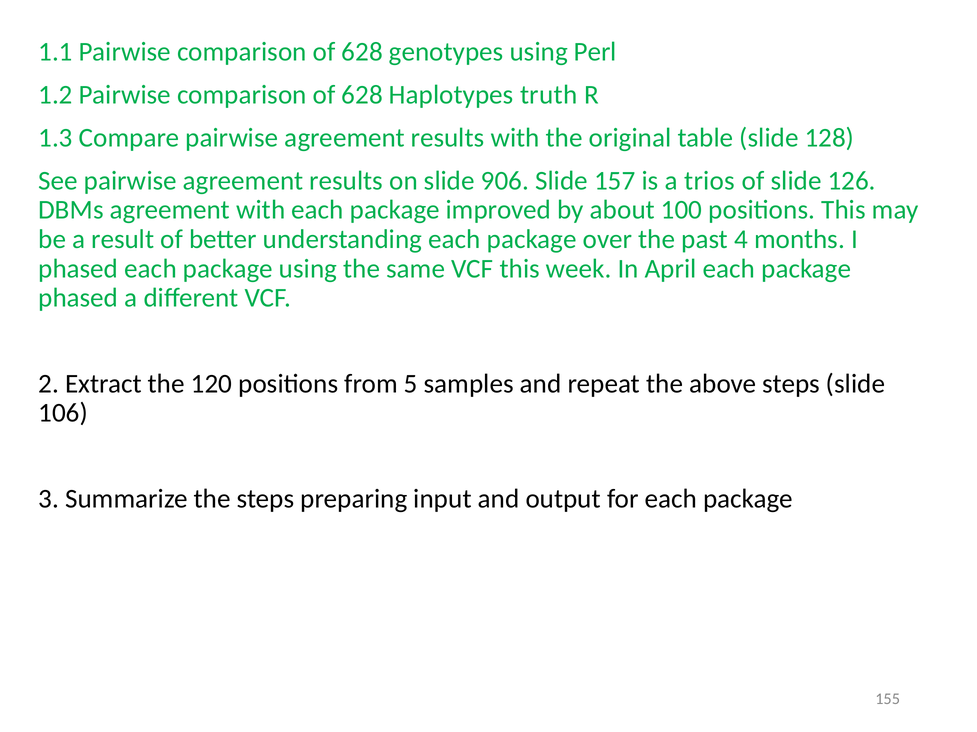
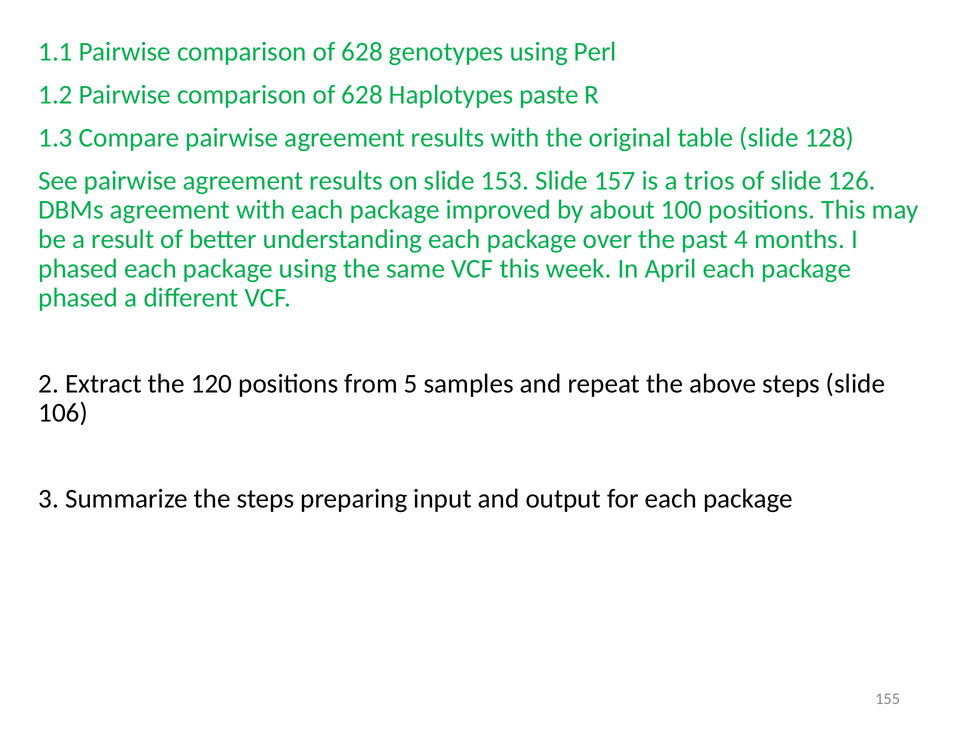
truth: truth -> paste
906: 906 -> 153
